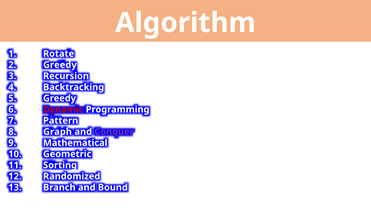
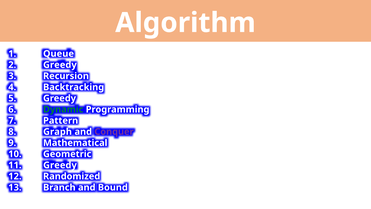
Rotate: Rotate -> Queue
Dynamic colour: red -> green
Sorting at (60, 165): Sorting -> Greedy
